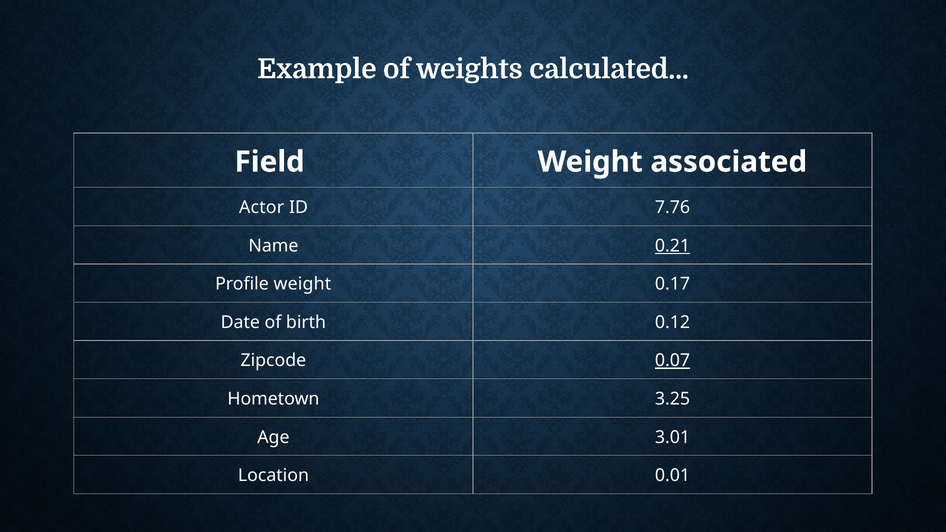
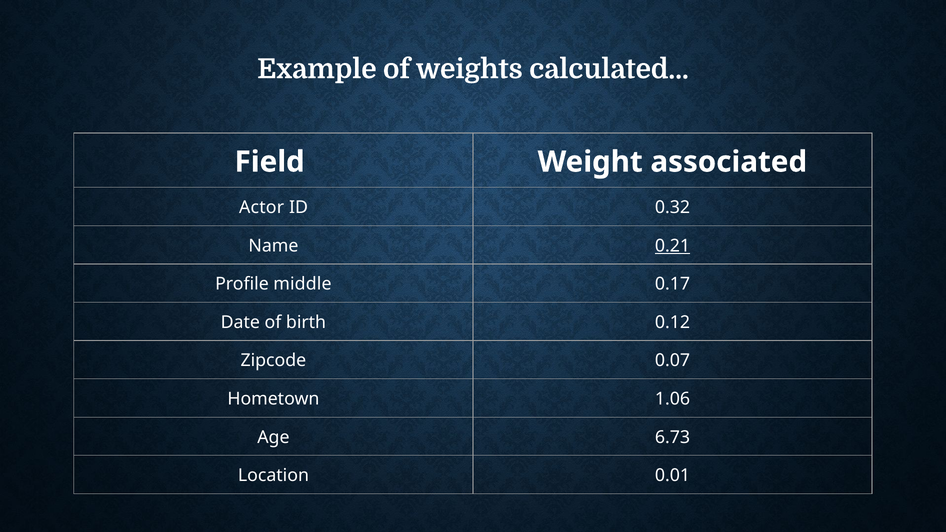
7.76: 7.76 -> 0.32
Profile weight: weight -> middle
0.07 underline: present -> none
3.25: 3.25 -> 1.06
3.01: 3.01 -> 6.73
